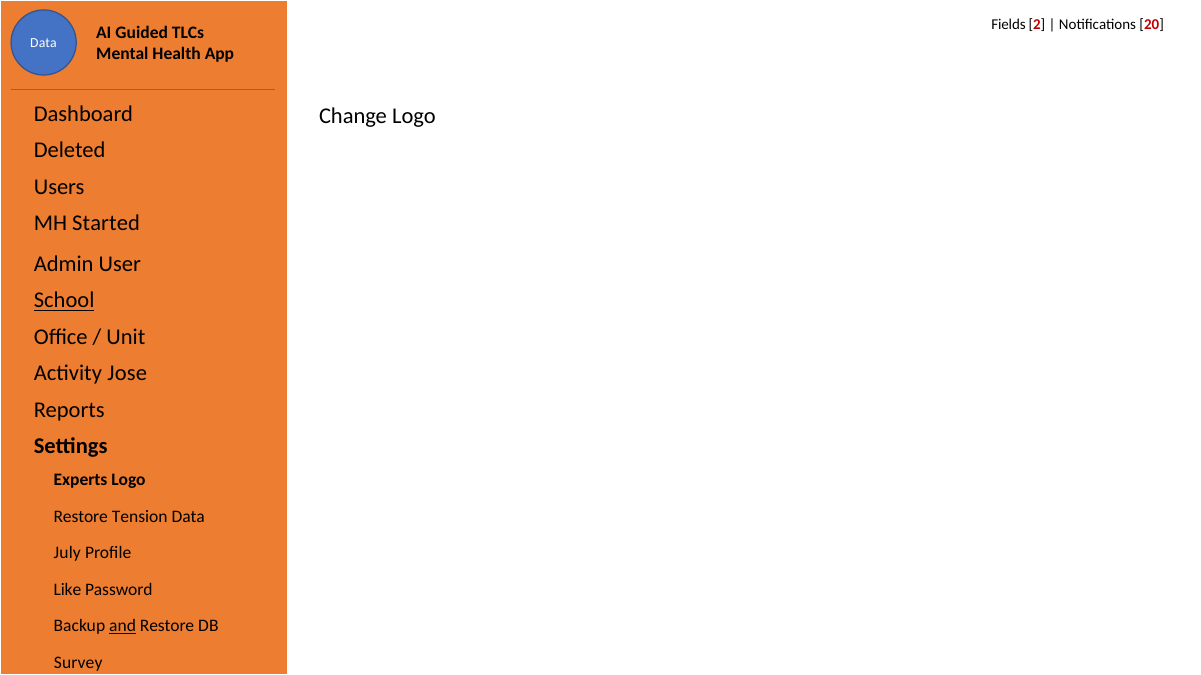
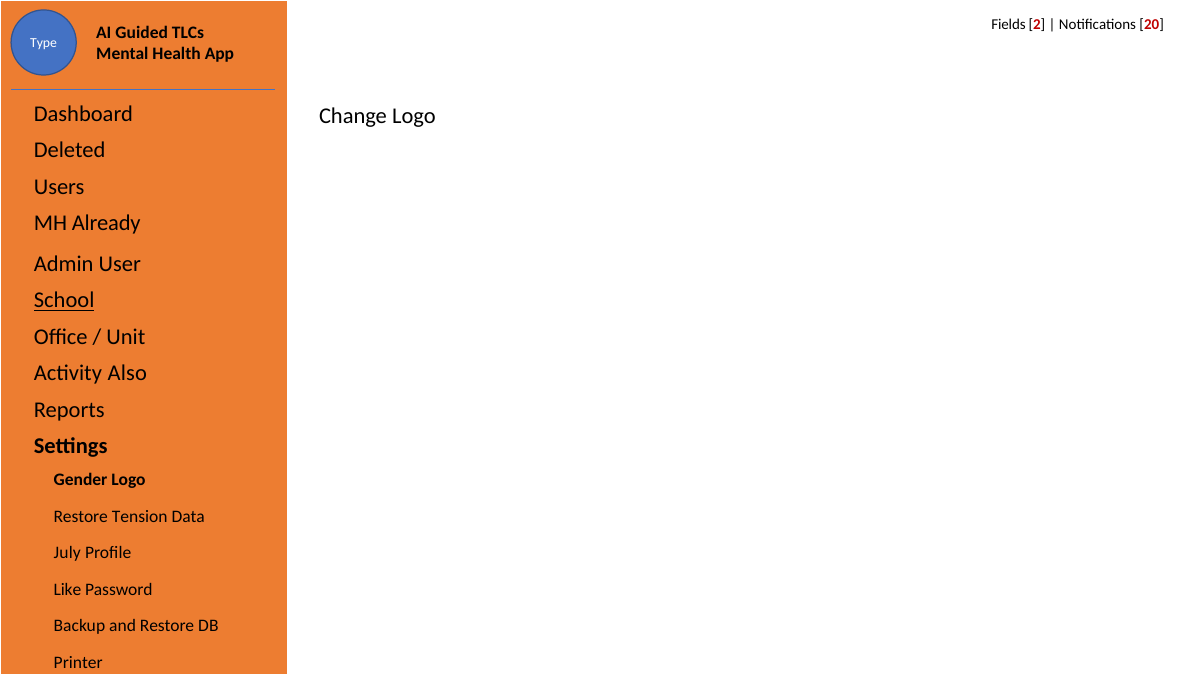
Data at (44, 43): Data -> Type
Started: Started -> Already
Jose: Jose -> Also
Experts: Experts -> Gender
and underline: present -> none
Survey: Survey -> Printer
